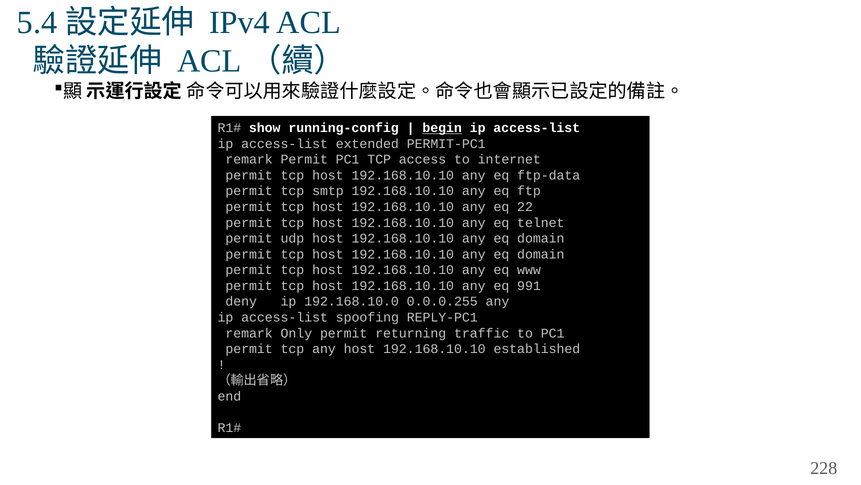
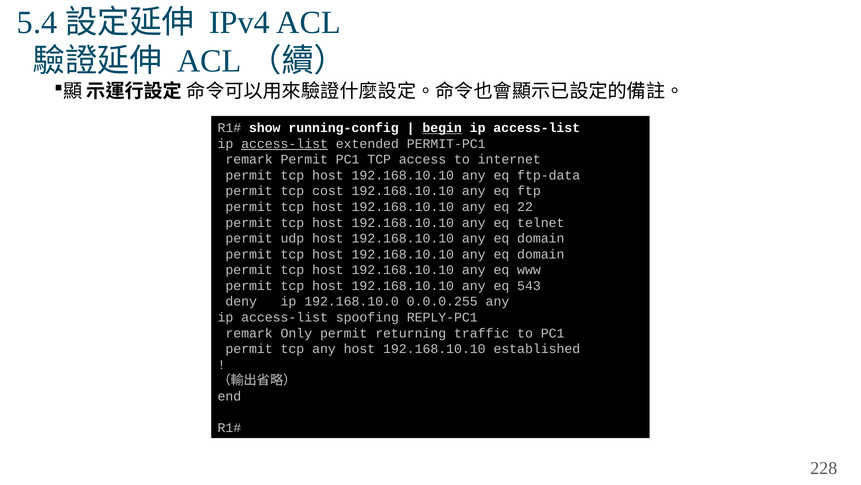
access-list at (285, 144) underline: none -> present
smtp: smtp -> cost
991: 991 -> 543
